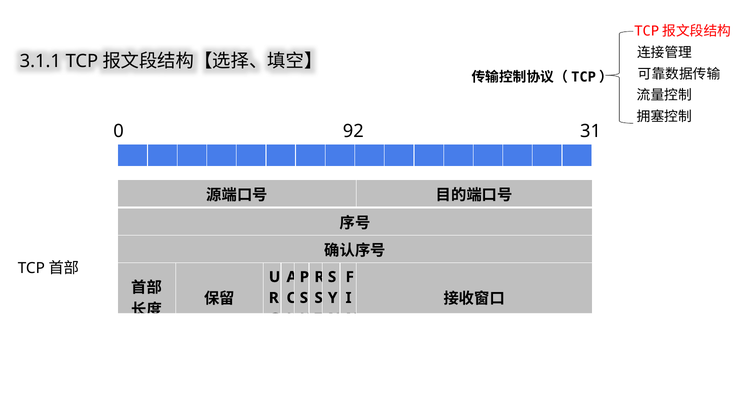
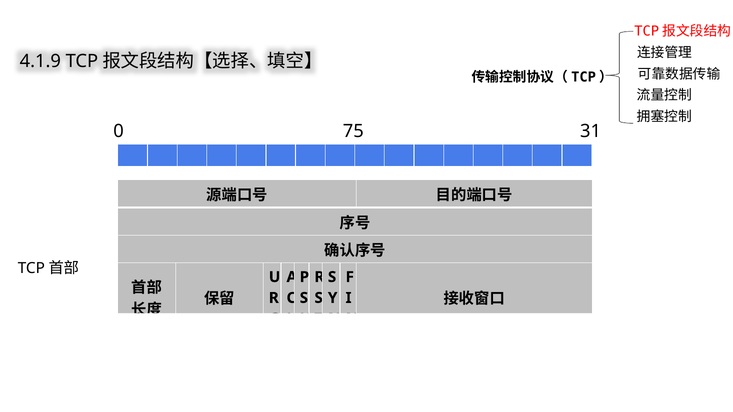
3.1.1: 3.1.1 -> 4.1.9
92: 92 -> 75
